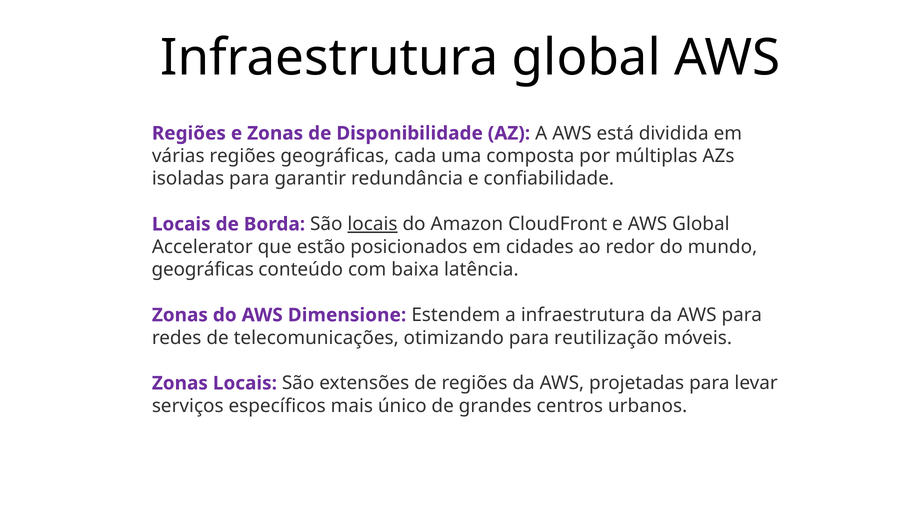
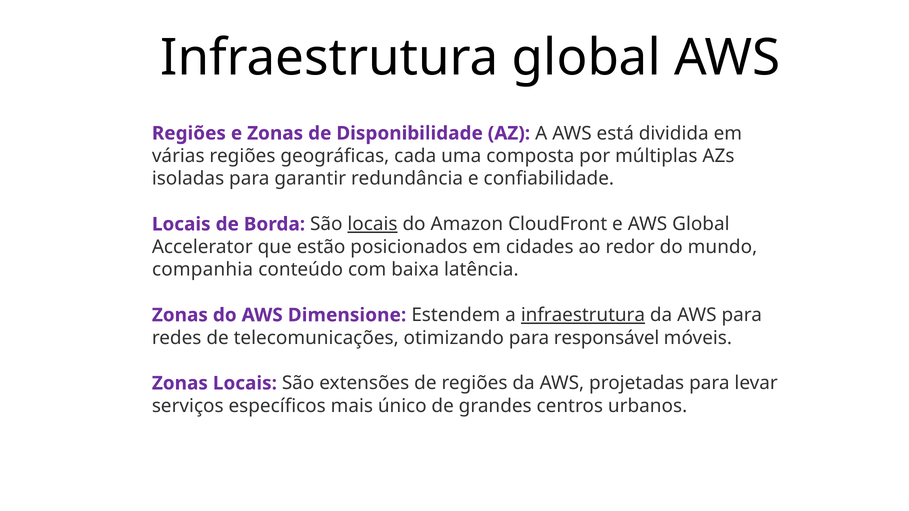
geográficas at (203, 270): geográficas -> companhia
infraestrutura at (583, 315) underline: none -> present
reutilização: reutilização -> responsável
